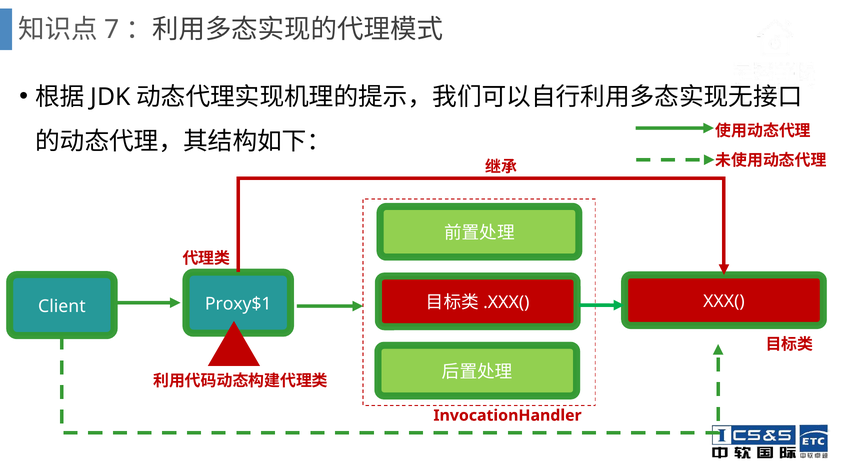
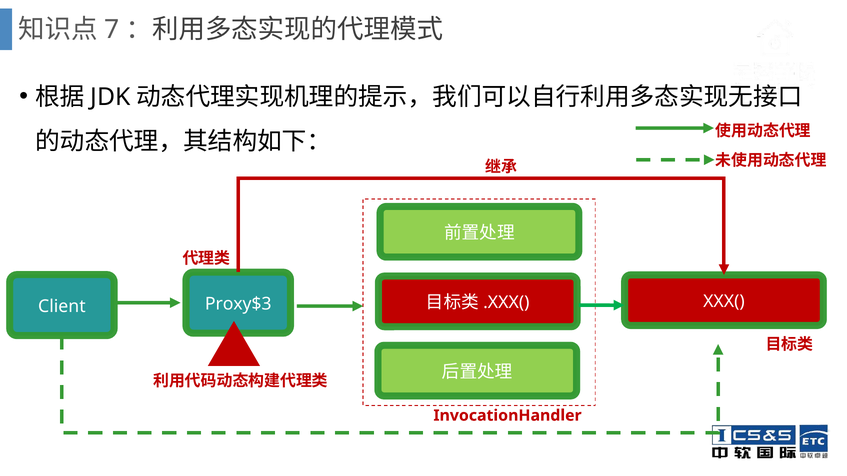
Proxy$1: Proxy$1 -> Proxy$3
